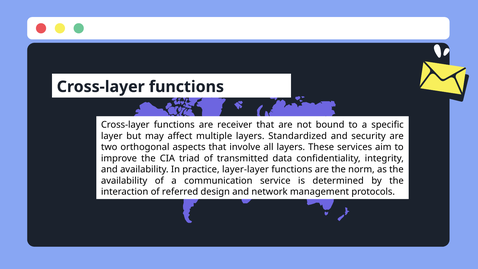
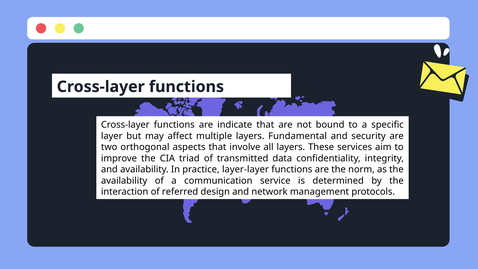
receiver: receiver -> indicate
Standardized: Standardized -> Fundamental
